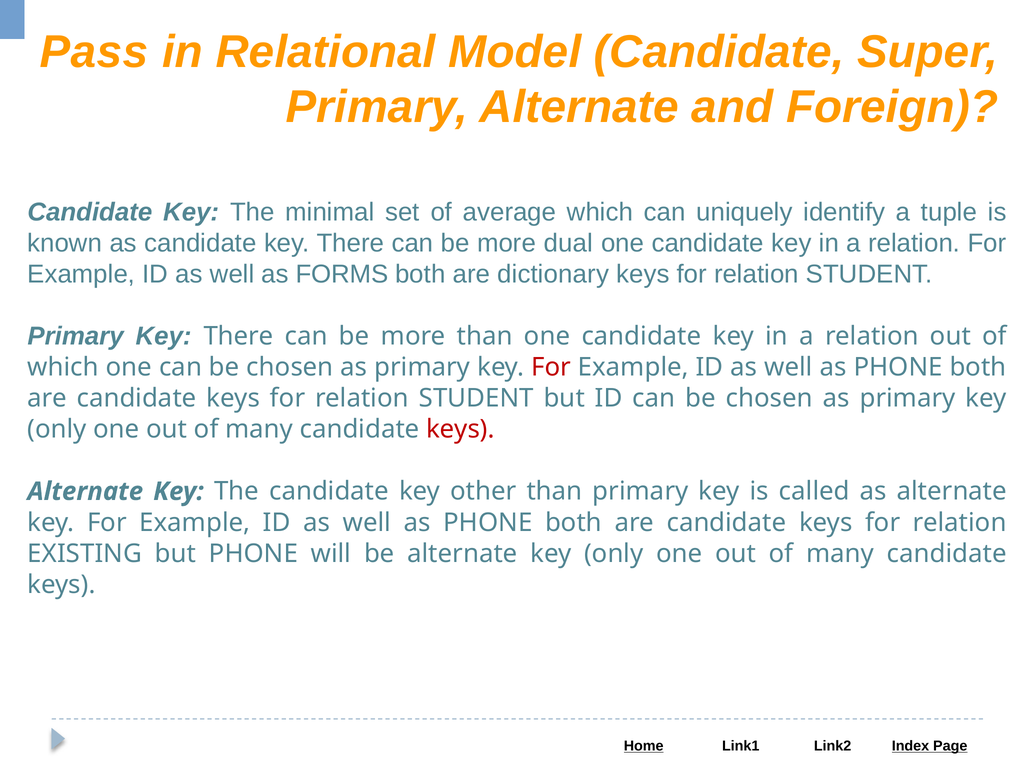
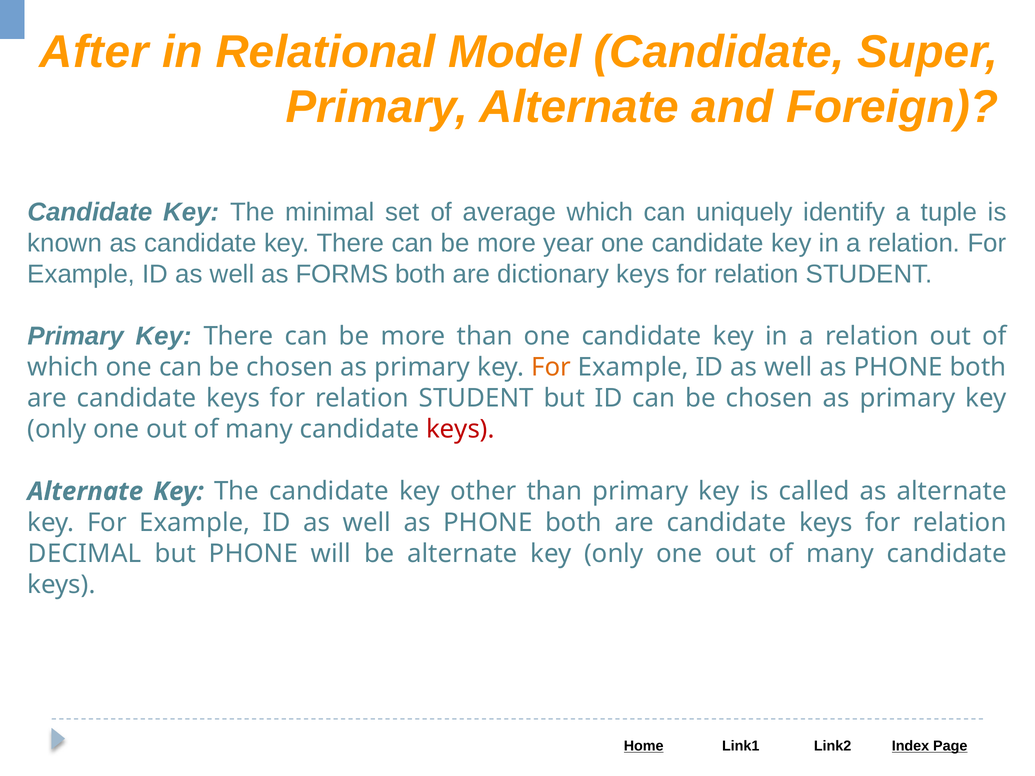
Pass: Pass -> After
dual: dual -> year
For at (551, 367) colour: red -> orange
EXISTING: EXISTING -> DECIMAL
